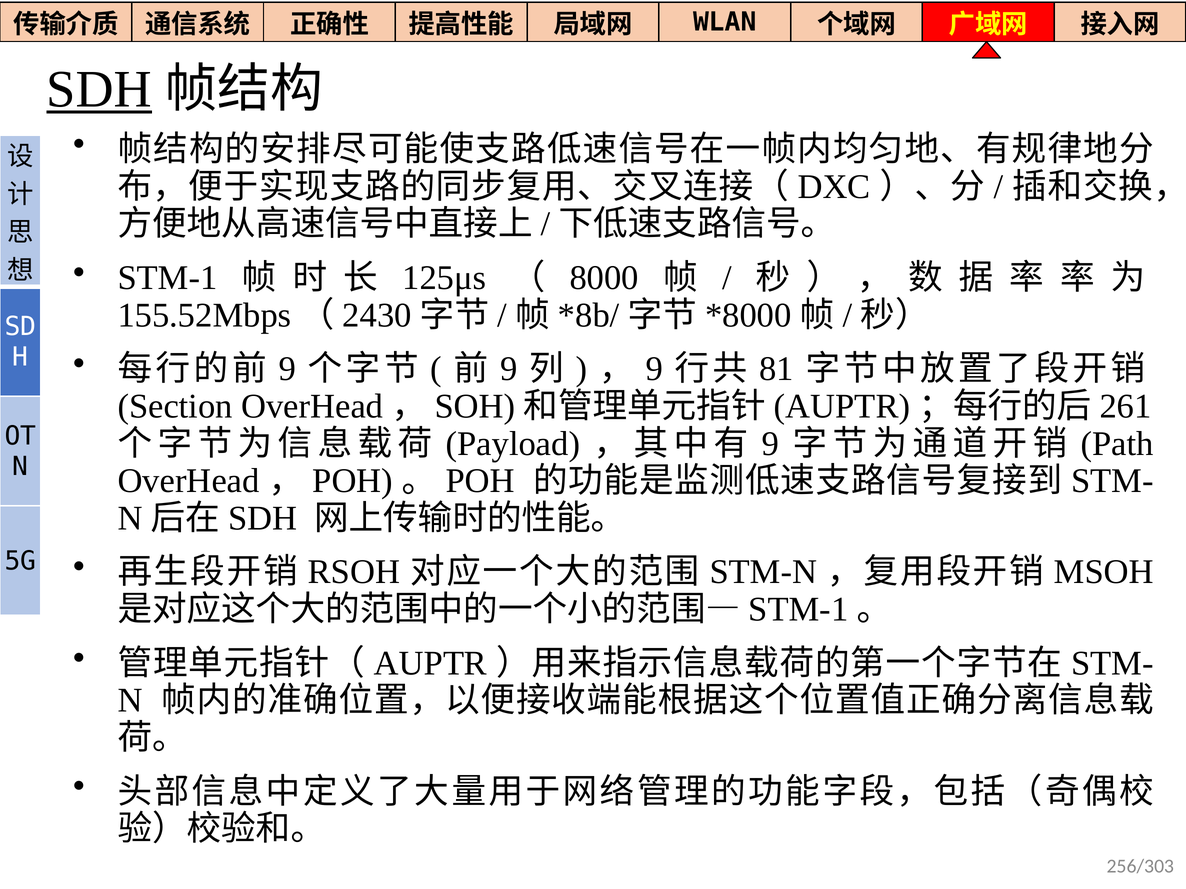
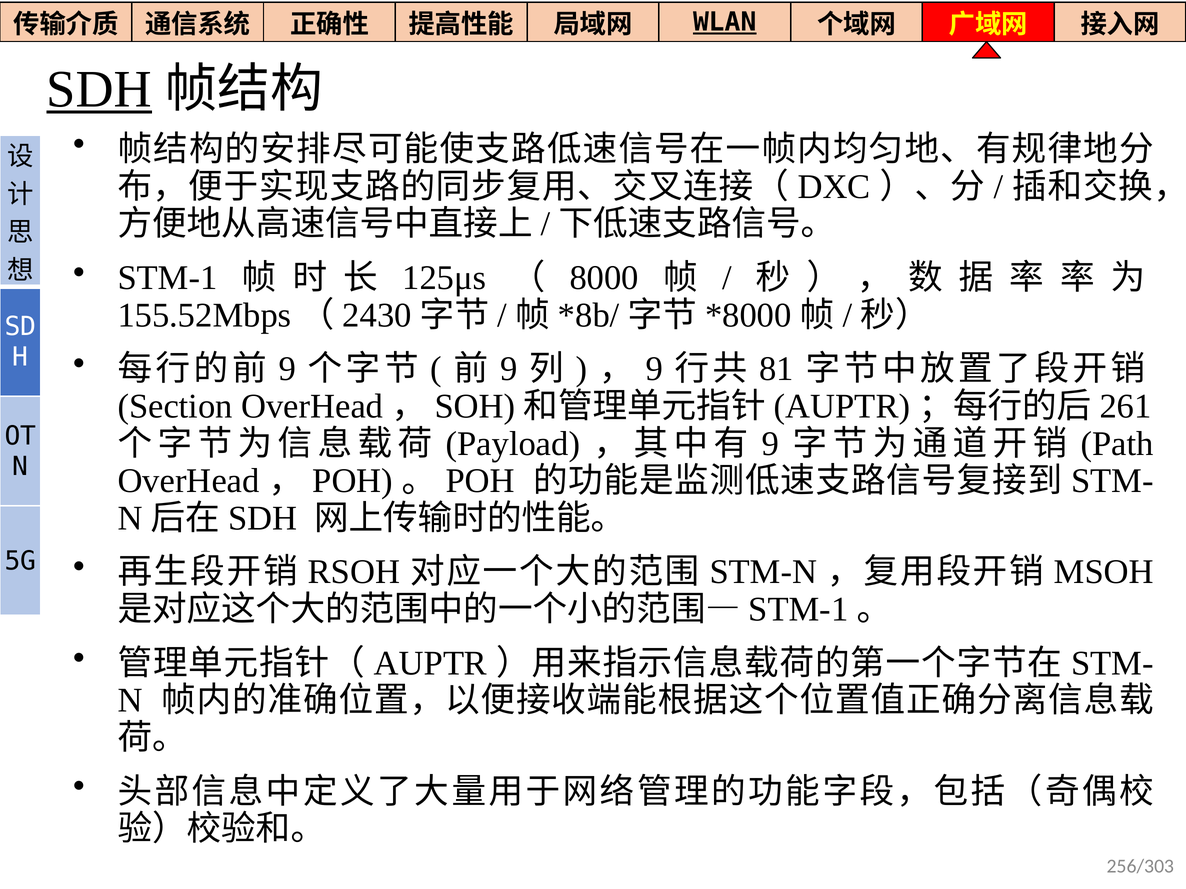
WLAN underline: none -> present
